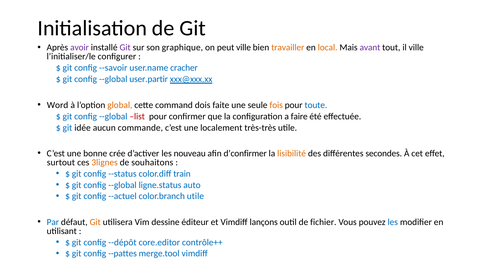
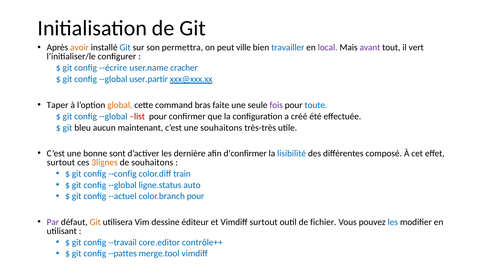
avoir colour: purple -> orange
Git at (125, 48) colour: purple -> blue
graphique: graphique -> permettra
travailler colour: orange -> blue
local colour: orange -> purple
il ville: ville -> vert
--savoir: --savoir -> --écrire
Word: Word -> Taper
dois: dois -> bras
fois colour: orange -> purple
faire: faire -> créé
idée: idée -> bleu
commande: commande -> maintenant
une localement: localement -> souhaitons
crée: crée -> sont
nouveau: nouveau -> dernière
lisibilité colour: orange -> blue
secondes: secondes -> composé
--status: --status -> --config
color.branch utile: utile -> pour
Par colour: blue -> purple
Vimdiff lançons: lançons -> surtout
--dépôt: --dépôt -> --travail
